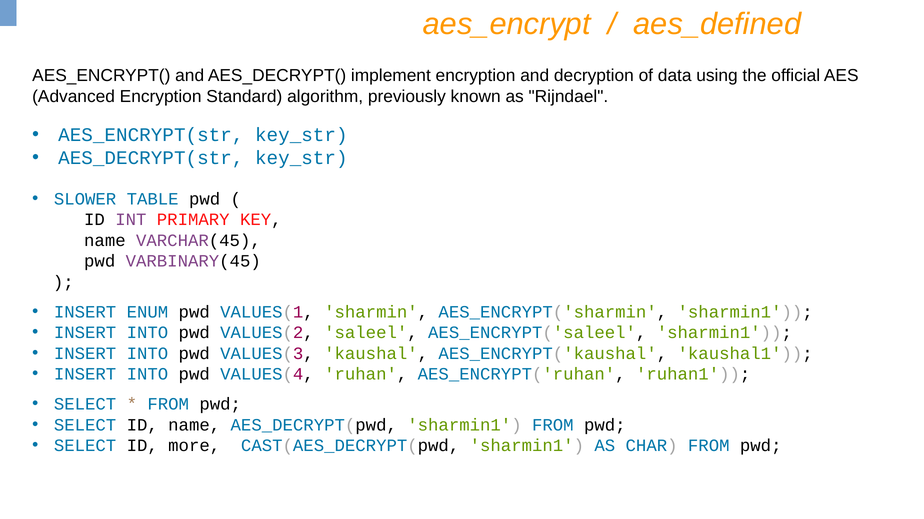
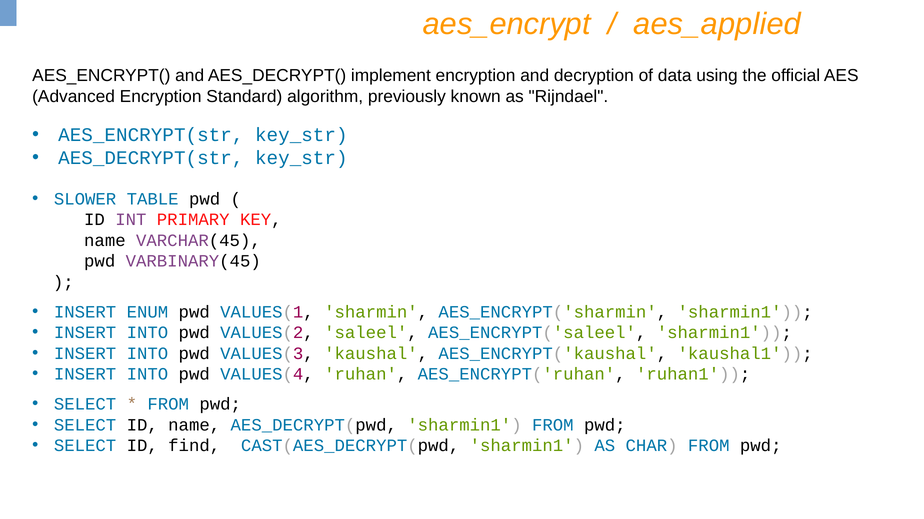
aes_defined: aes_defined -> aes_applied
more: more -> find
